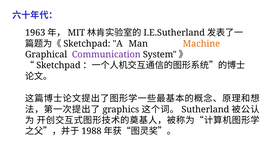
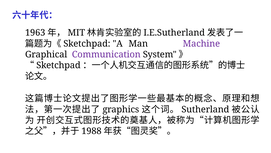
Machine colour: orange -> purple
